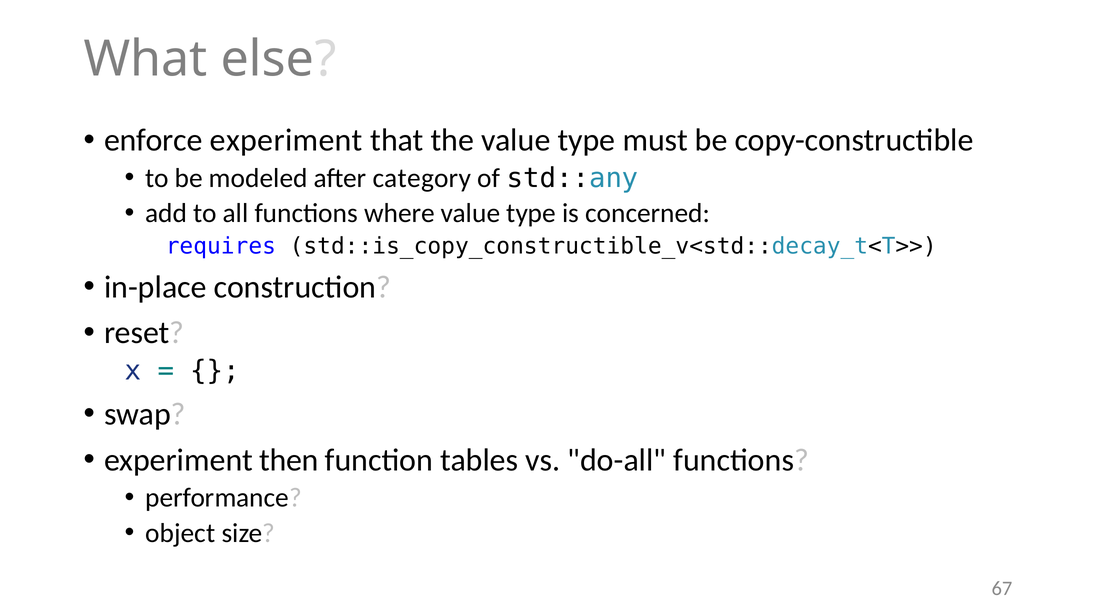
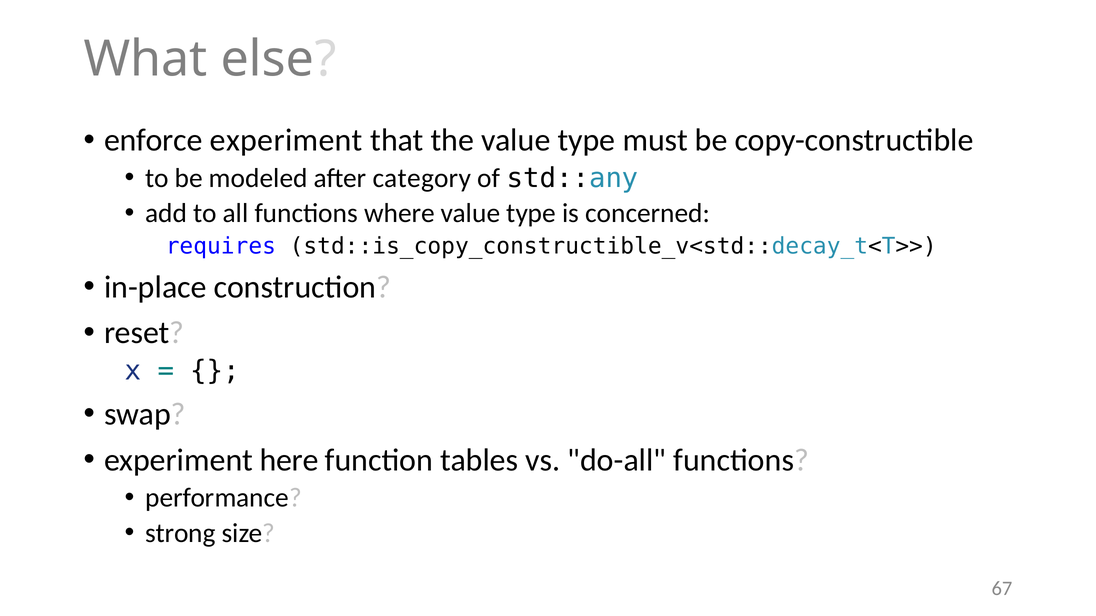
then: then -> here
object: object -> strong
